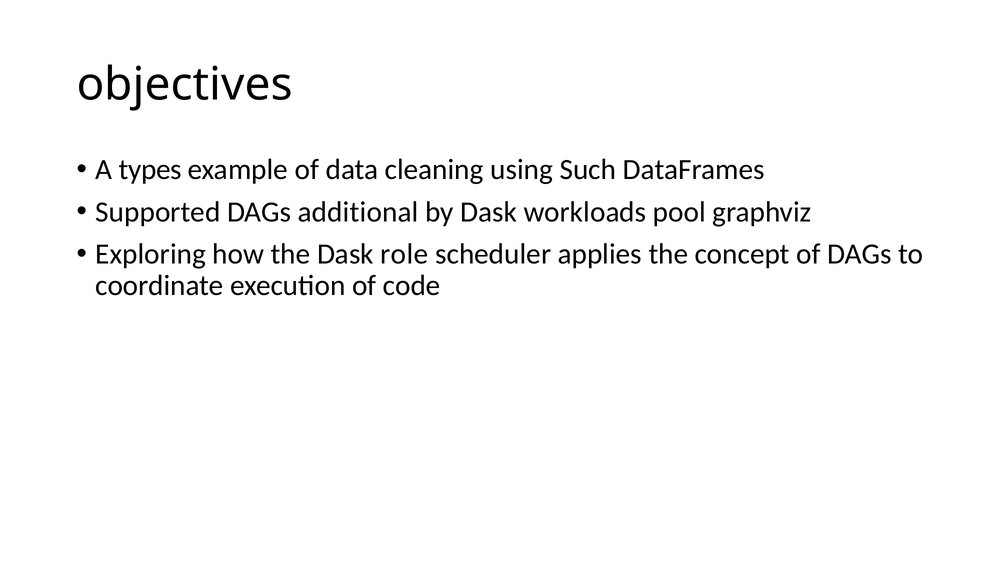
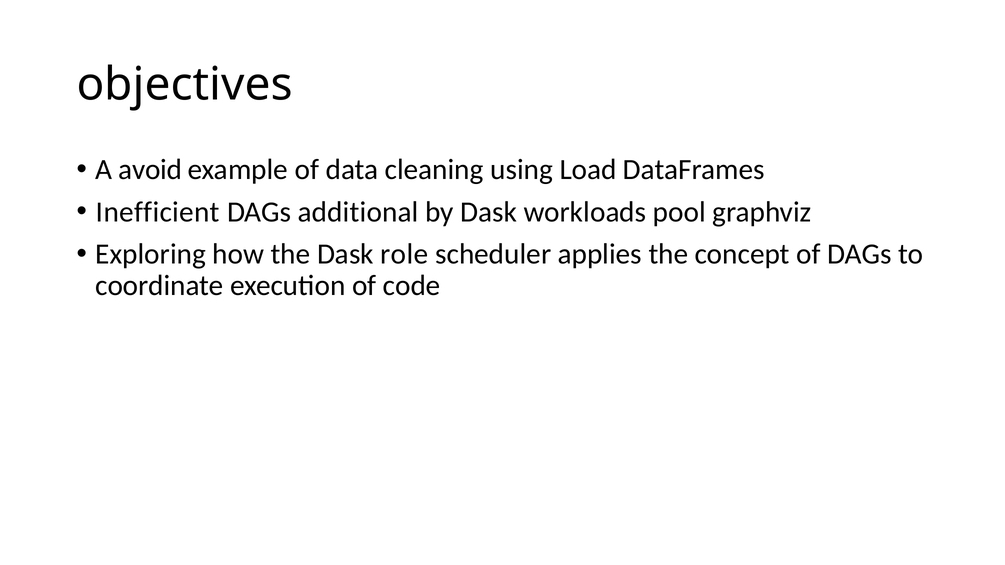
types: types -> avoid
Such: Such -> Load
Supported: Supported -> Inefficient
